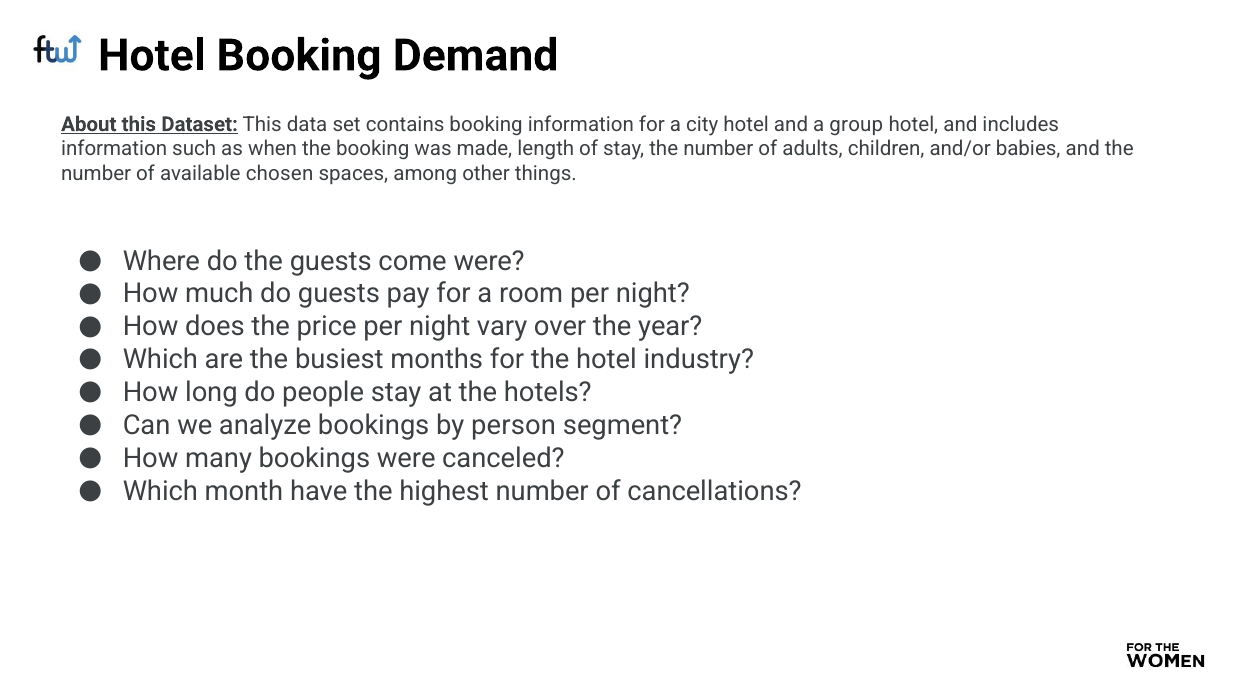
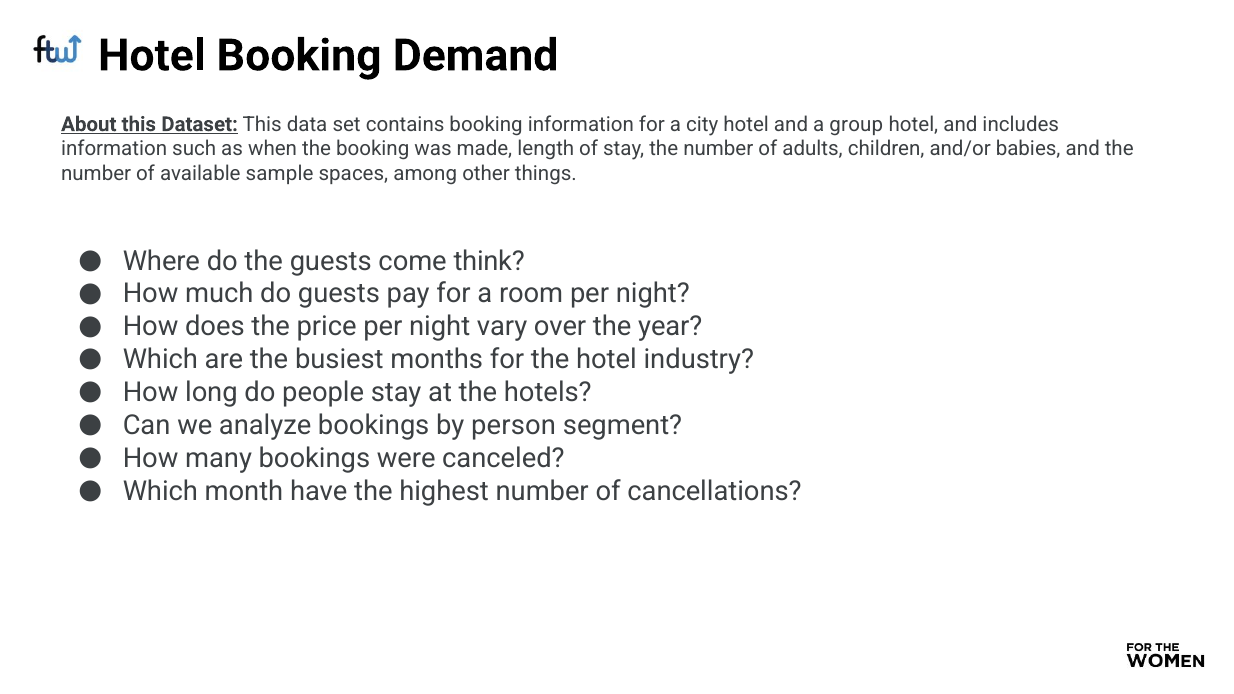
chosen: chosen -> sample
come were: were -> think
